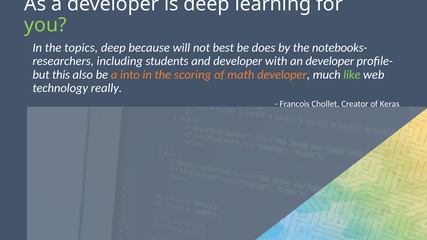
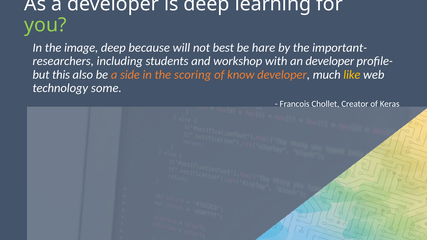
topics: topics -> image
does: does -> hare
notebooks-: notebooks- -> important-
and developer: developer -> workshop
into: into -> side
math: math -> know
like colour: light green -> yellow
really: really -> some
